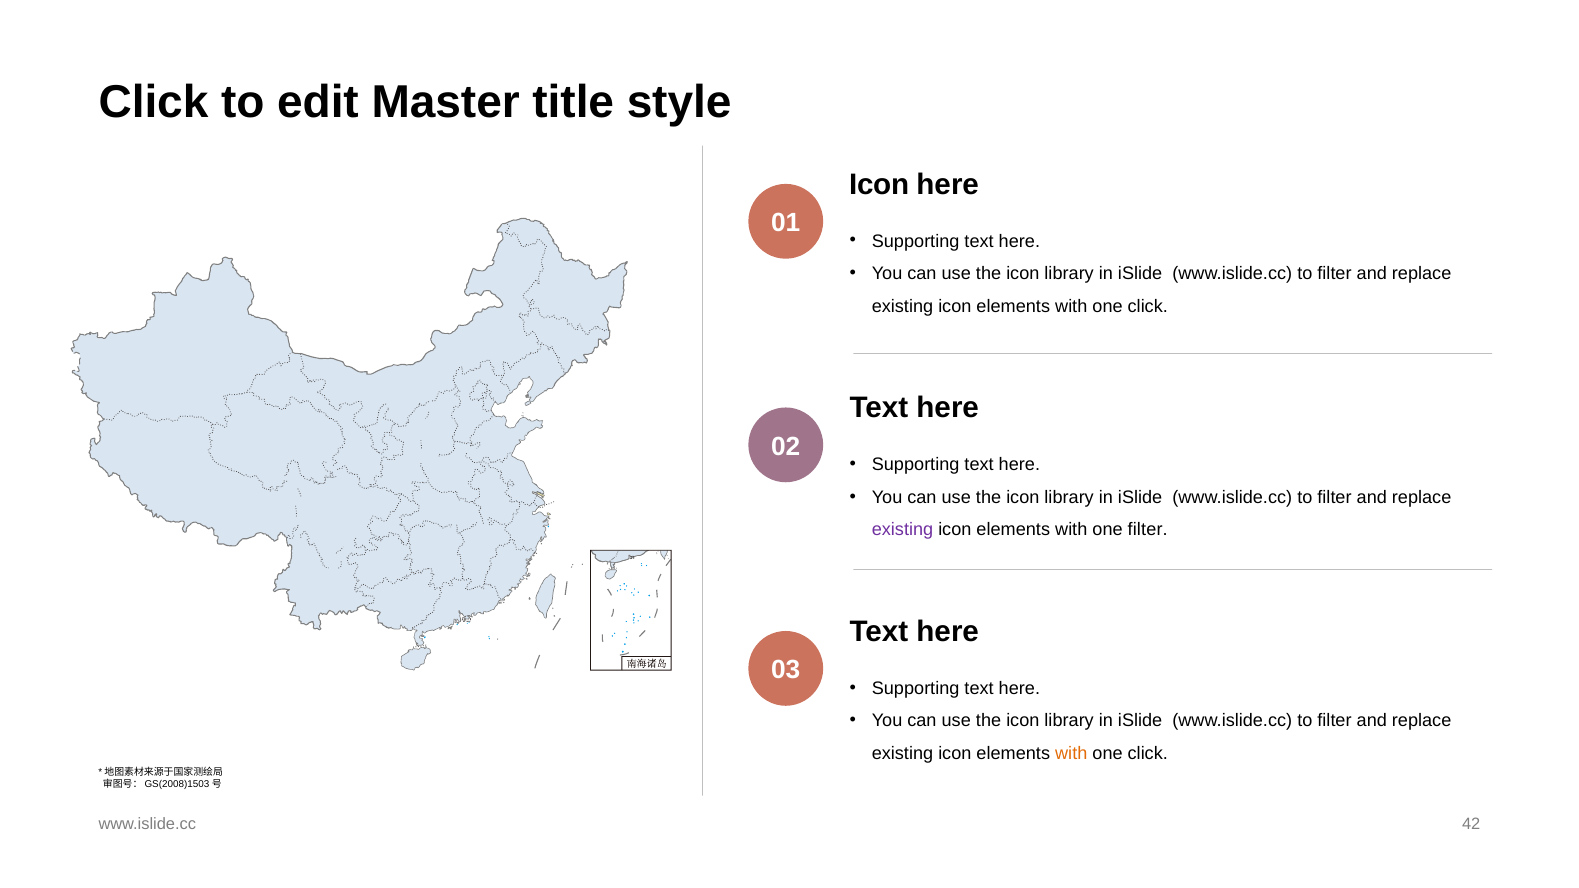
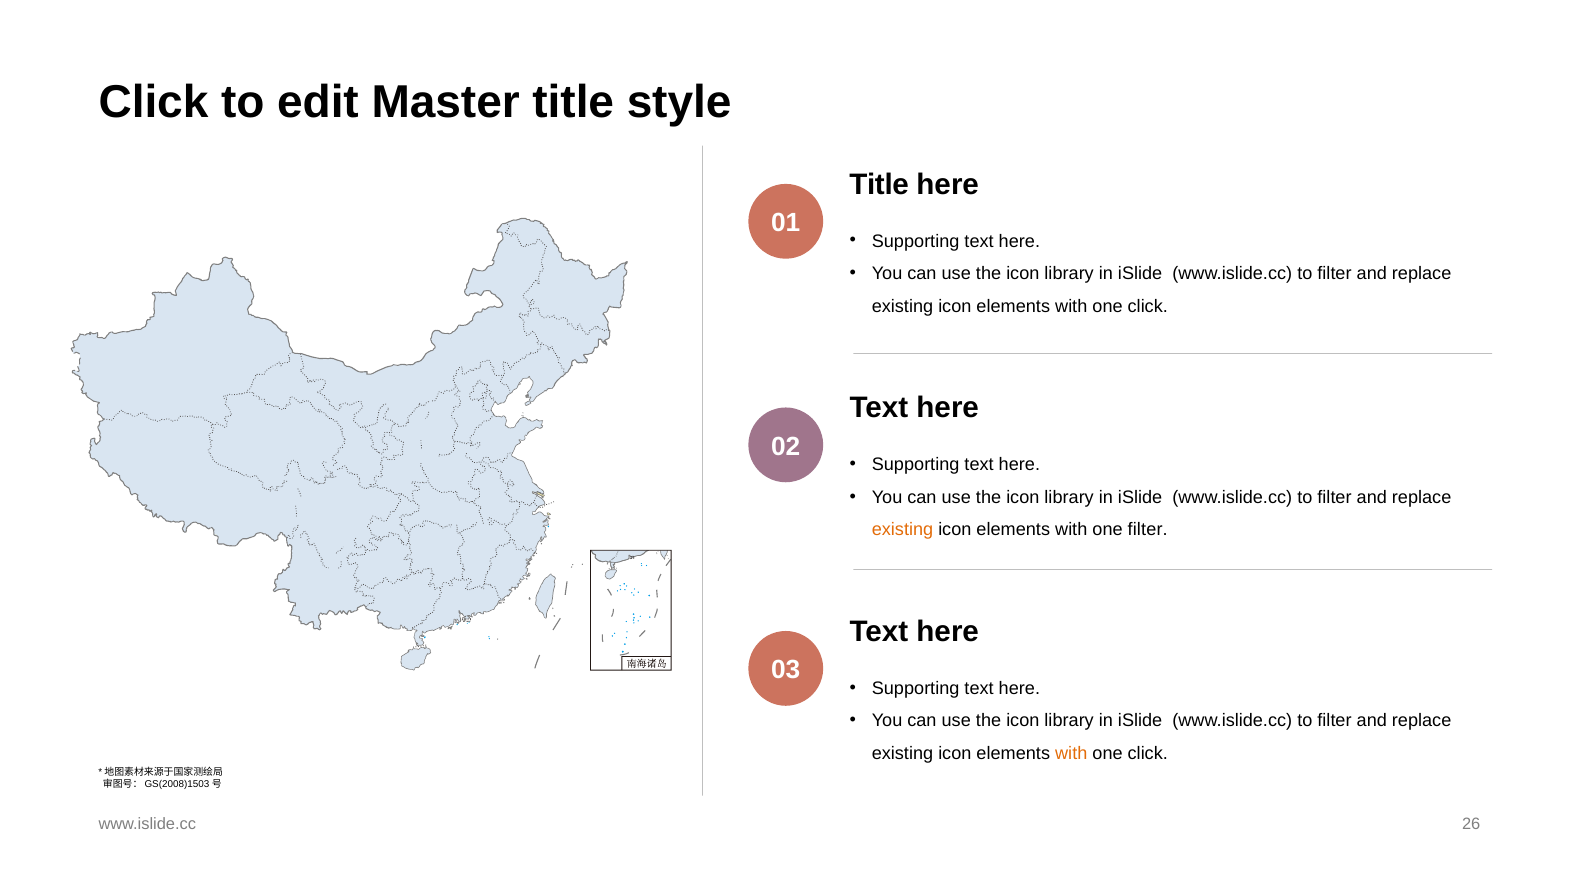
Icon at (879, 184): Icon -> Title
existing at (903, 530) colour: purple -> orange
42: 42 -> 26
